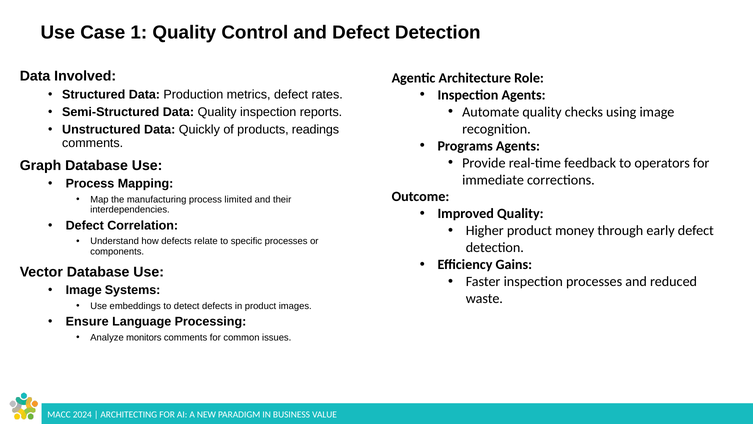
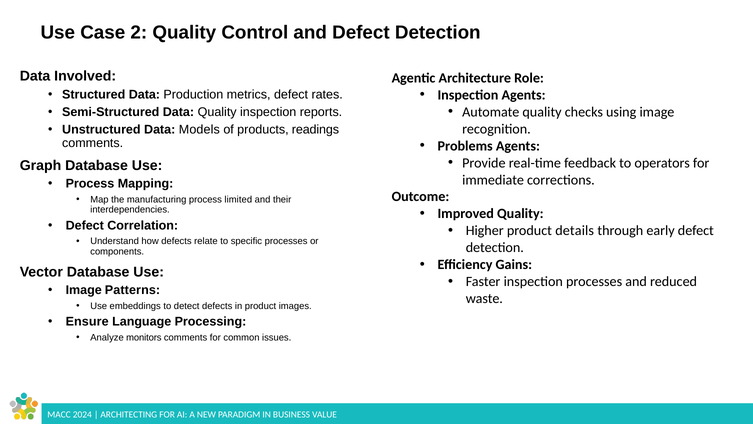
1: 1 -> 2
Quickly: Quickly -> Models
Programs: Programs -> Problems
money: money -> details
Systems: Systems -> Patterns
